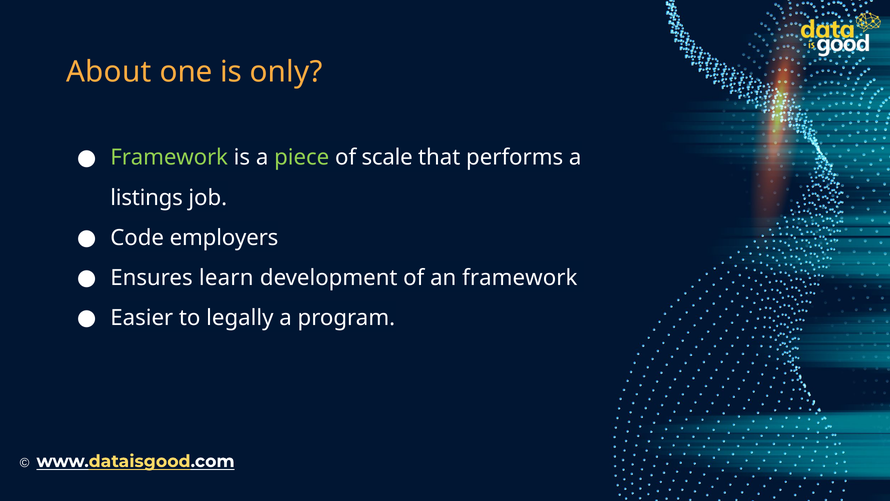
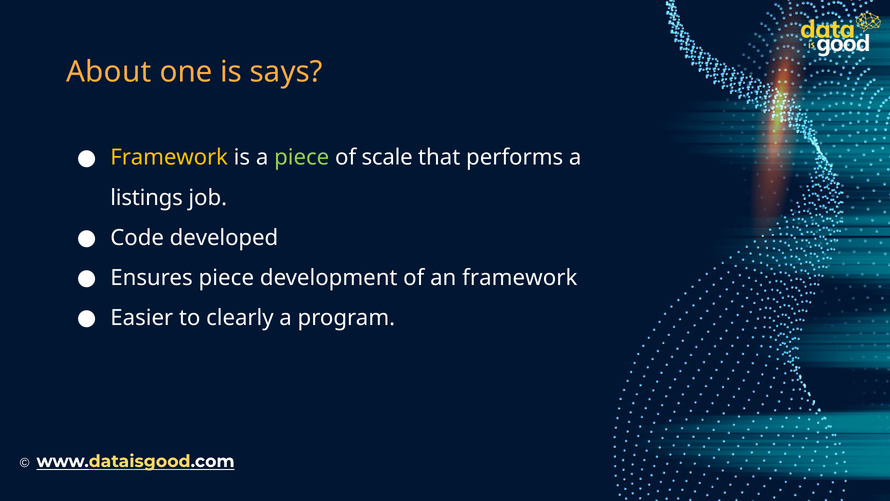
only: only -> says
Framework at (169, 158) colour: light green -> yellow
employers: employers -> developed
Ensures learn: learn -> piece
legally: legally -> clearly
